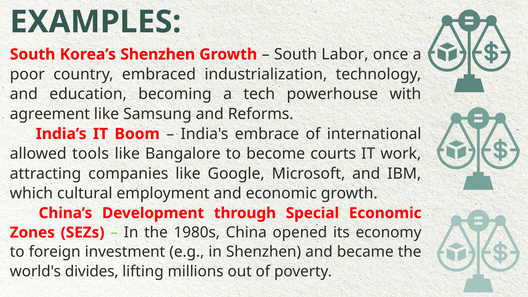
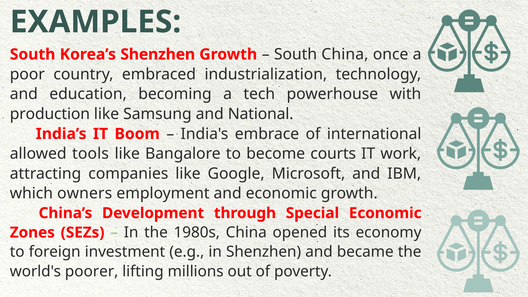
South Labor: Labor -> China
agreement: agreement -> production
Reforms: Reforms -> National
cultural: cultural -> owners
divides: divides -> poorer
